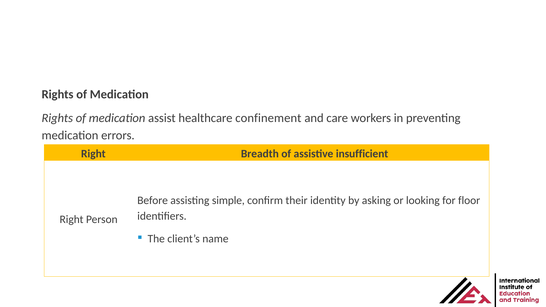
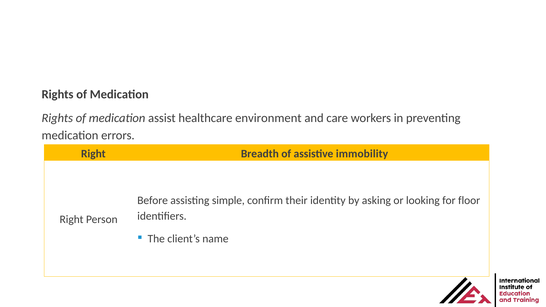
confinement: confinement -> environment
insufficient: insufficient -> immobility
